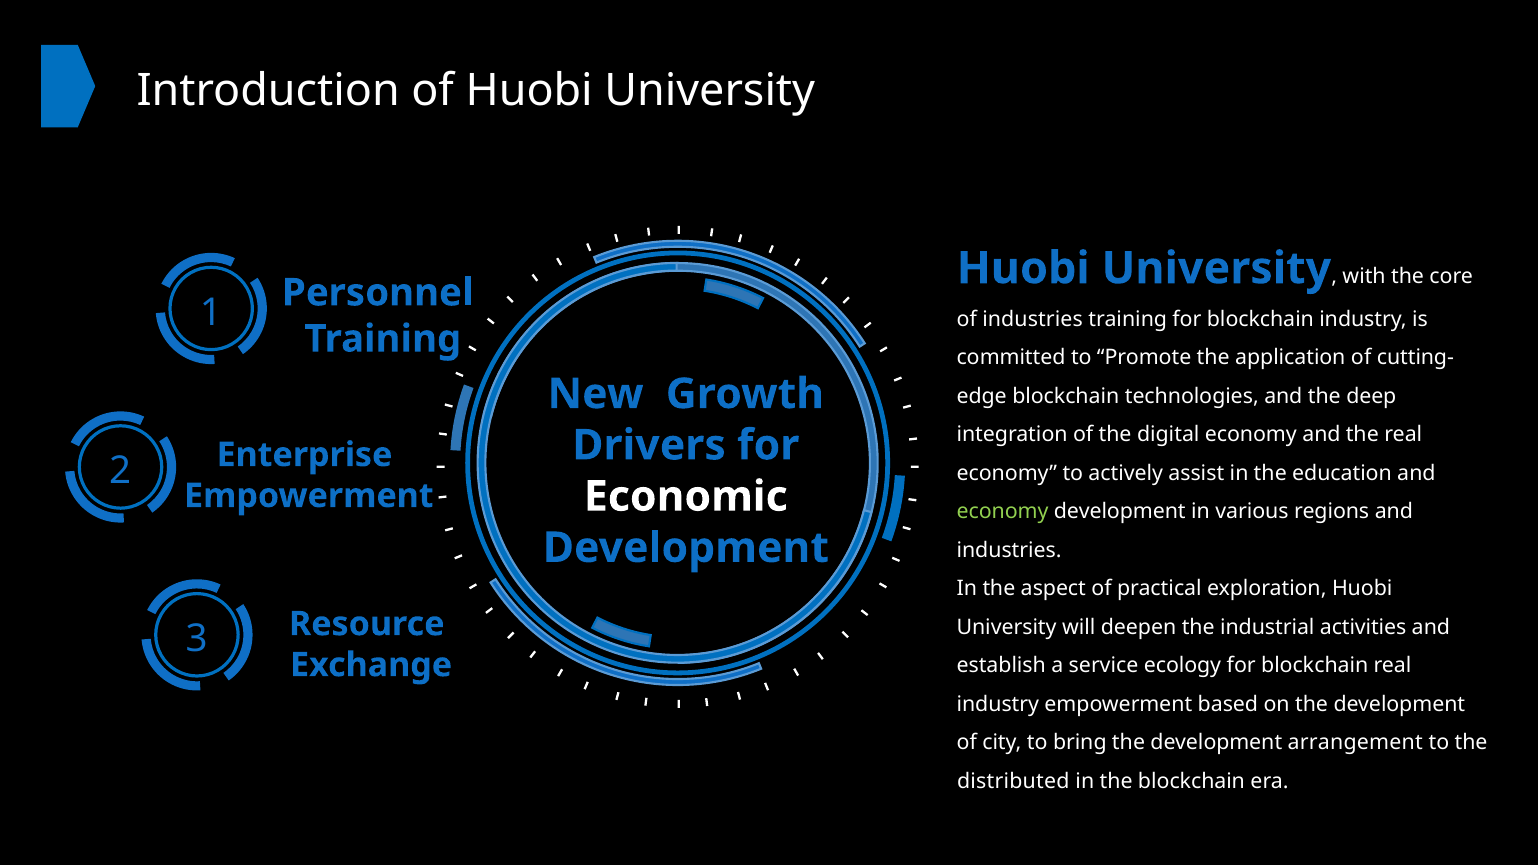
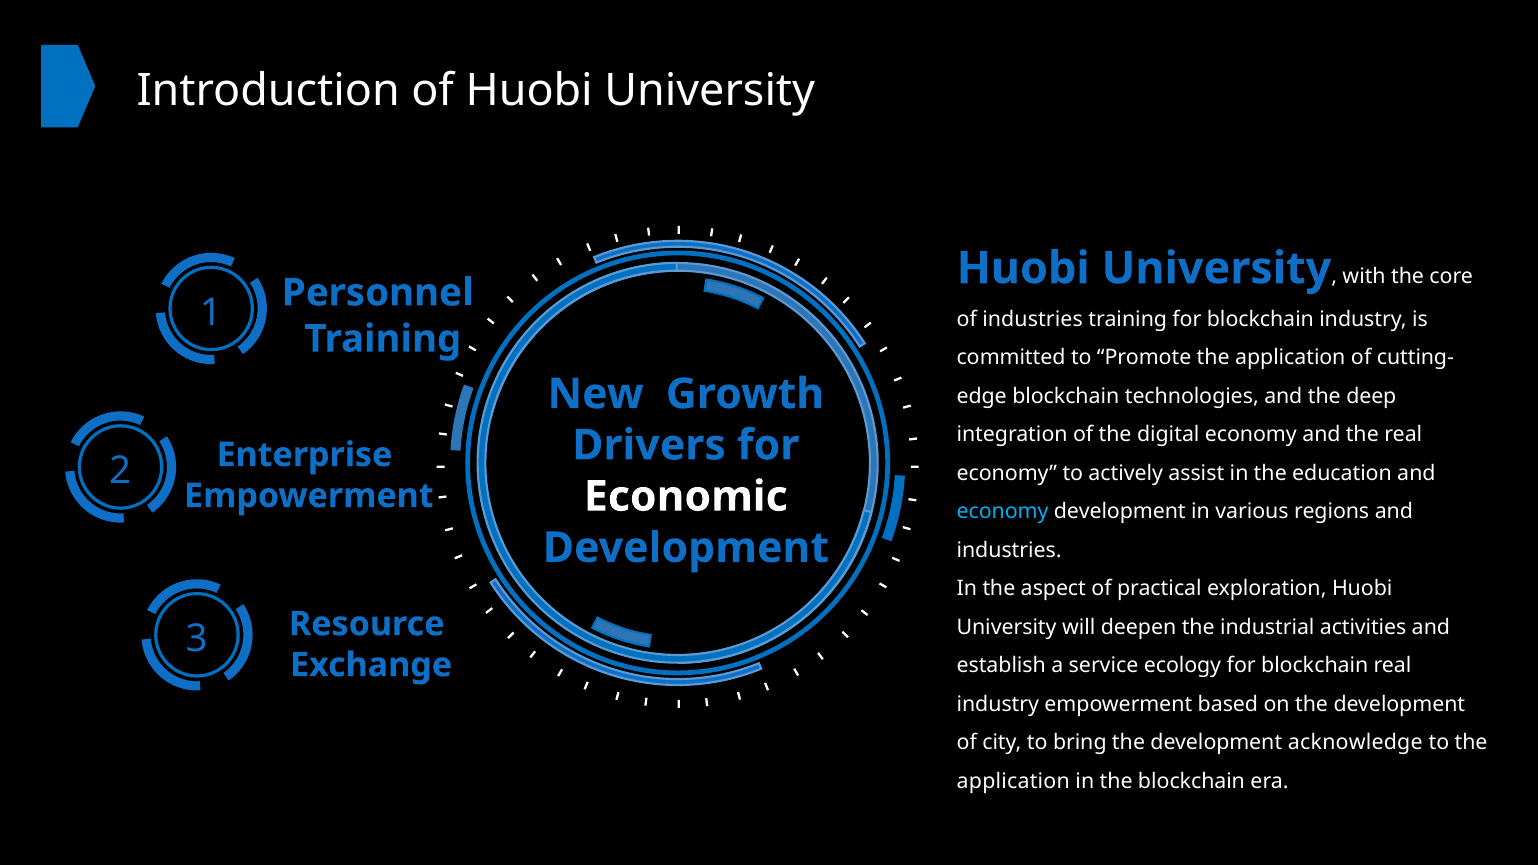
economy at (1003, 512) colour: light green -> light blue
arrangement: arrangement -> acknowledge
distributed at (1013, 782): distributed -> application
